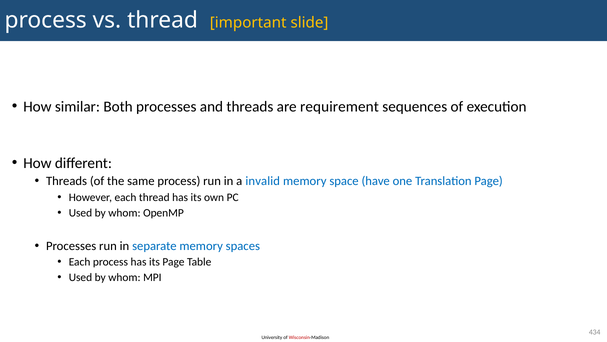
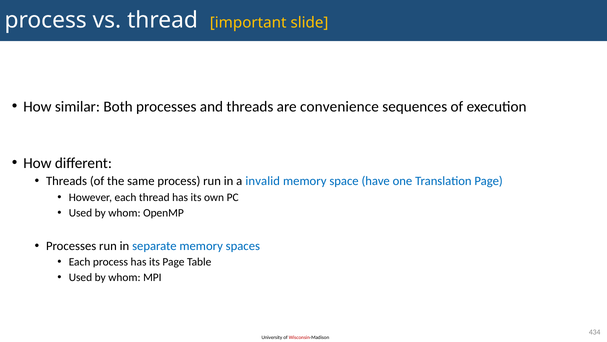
requirement: requirement -> convenience
